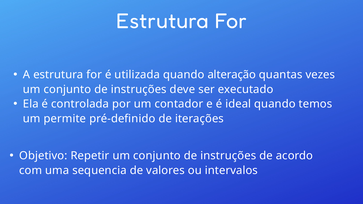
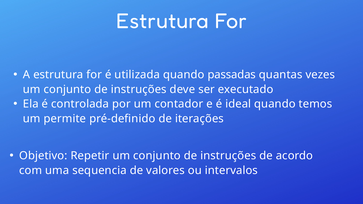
alteração: alteração -> passadas
